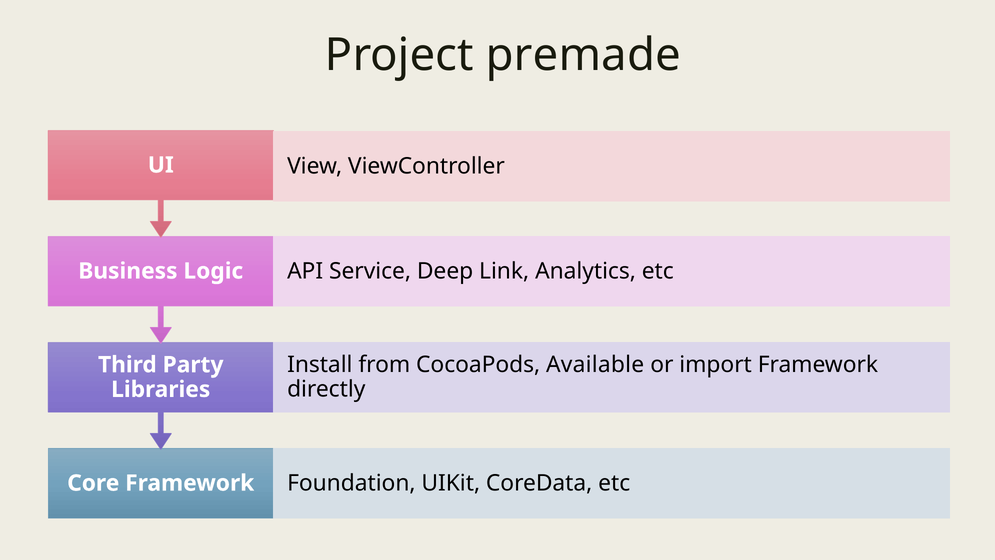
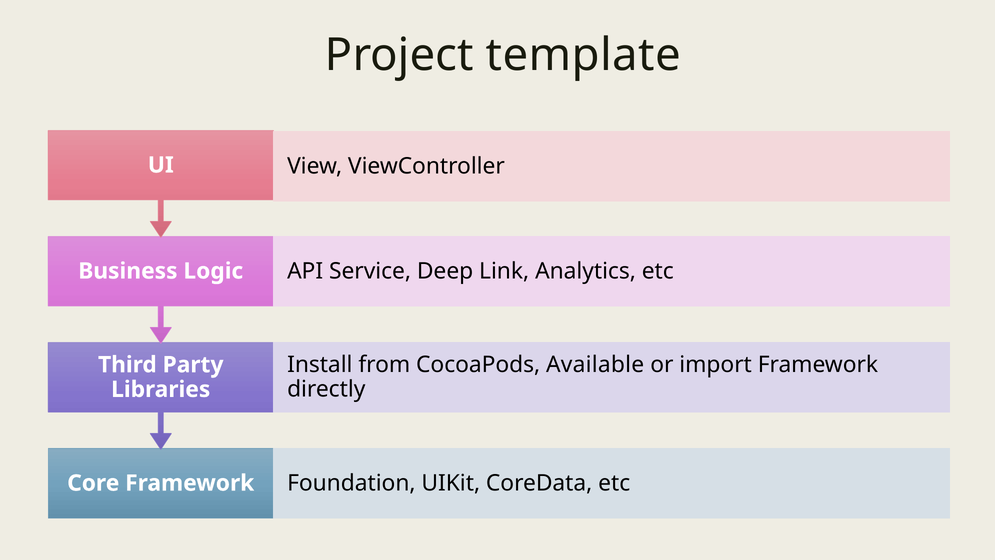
premade: premade -> template
